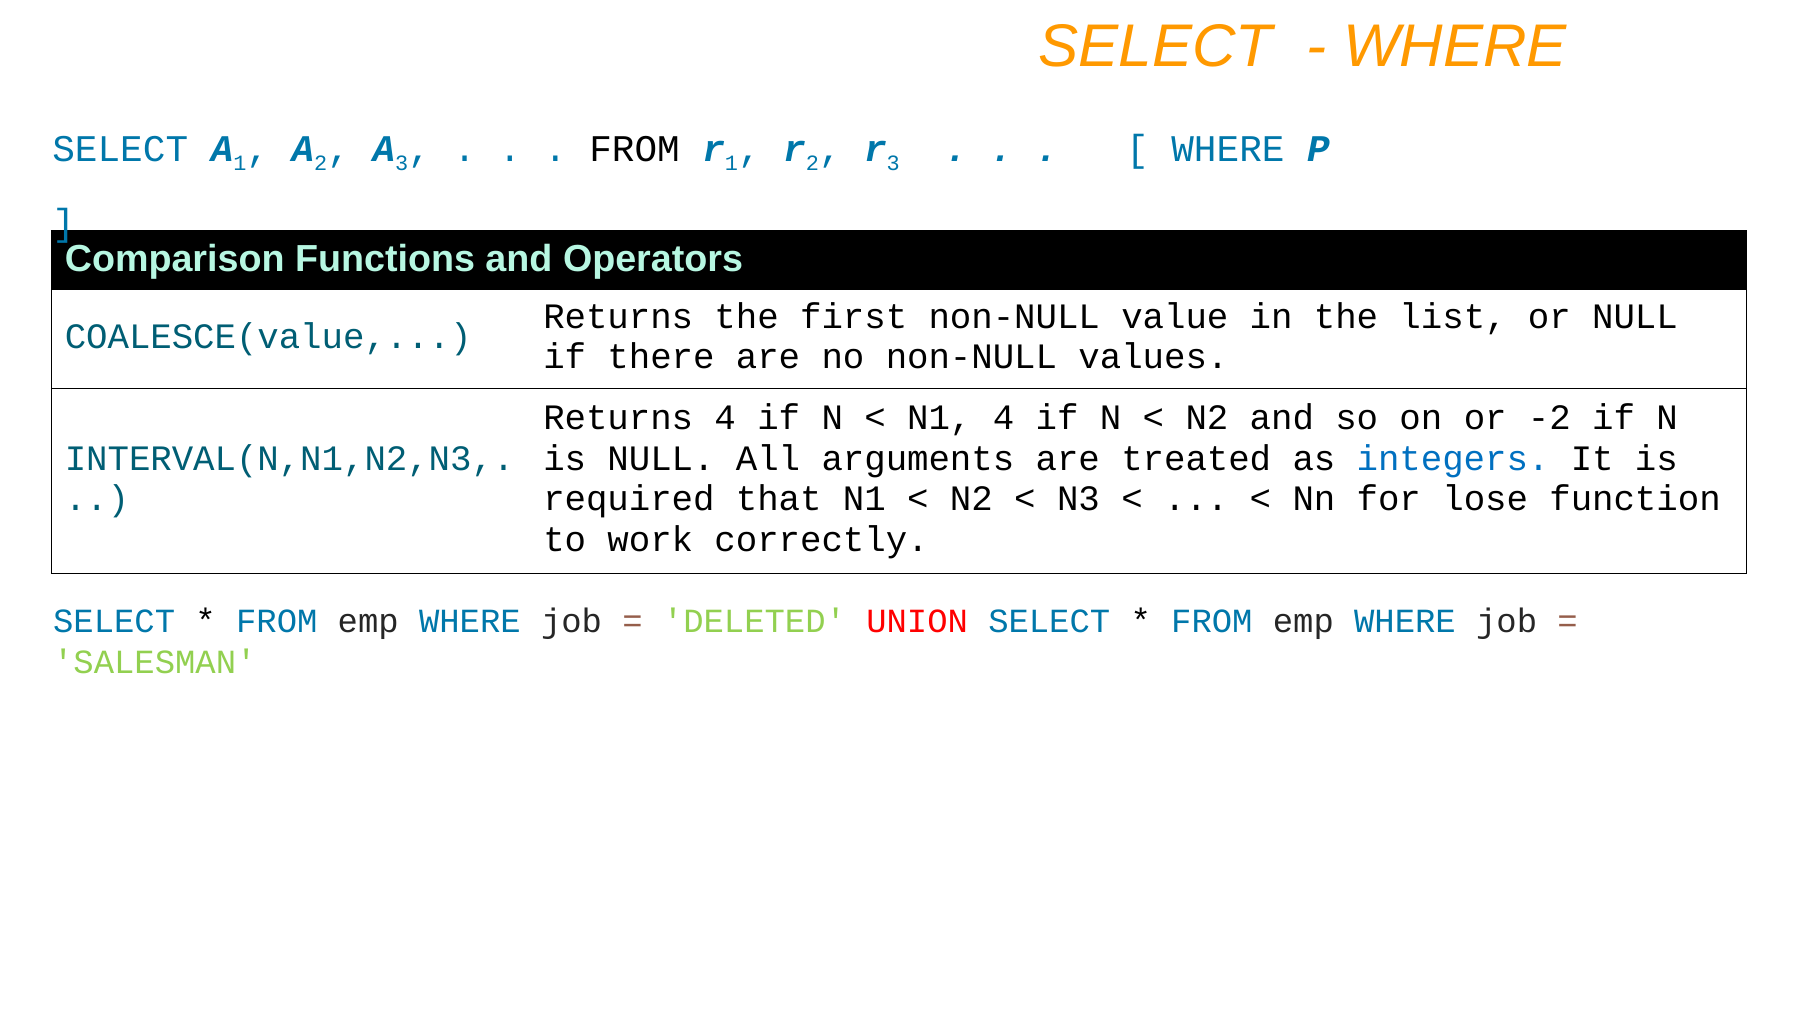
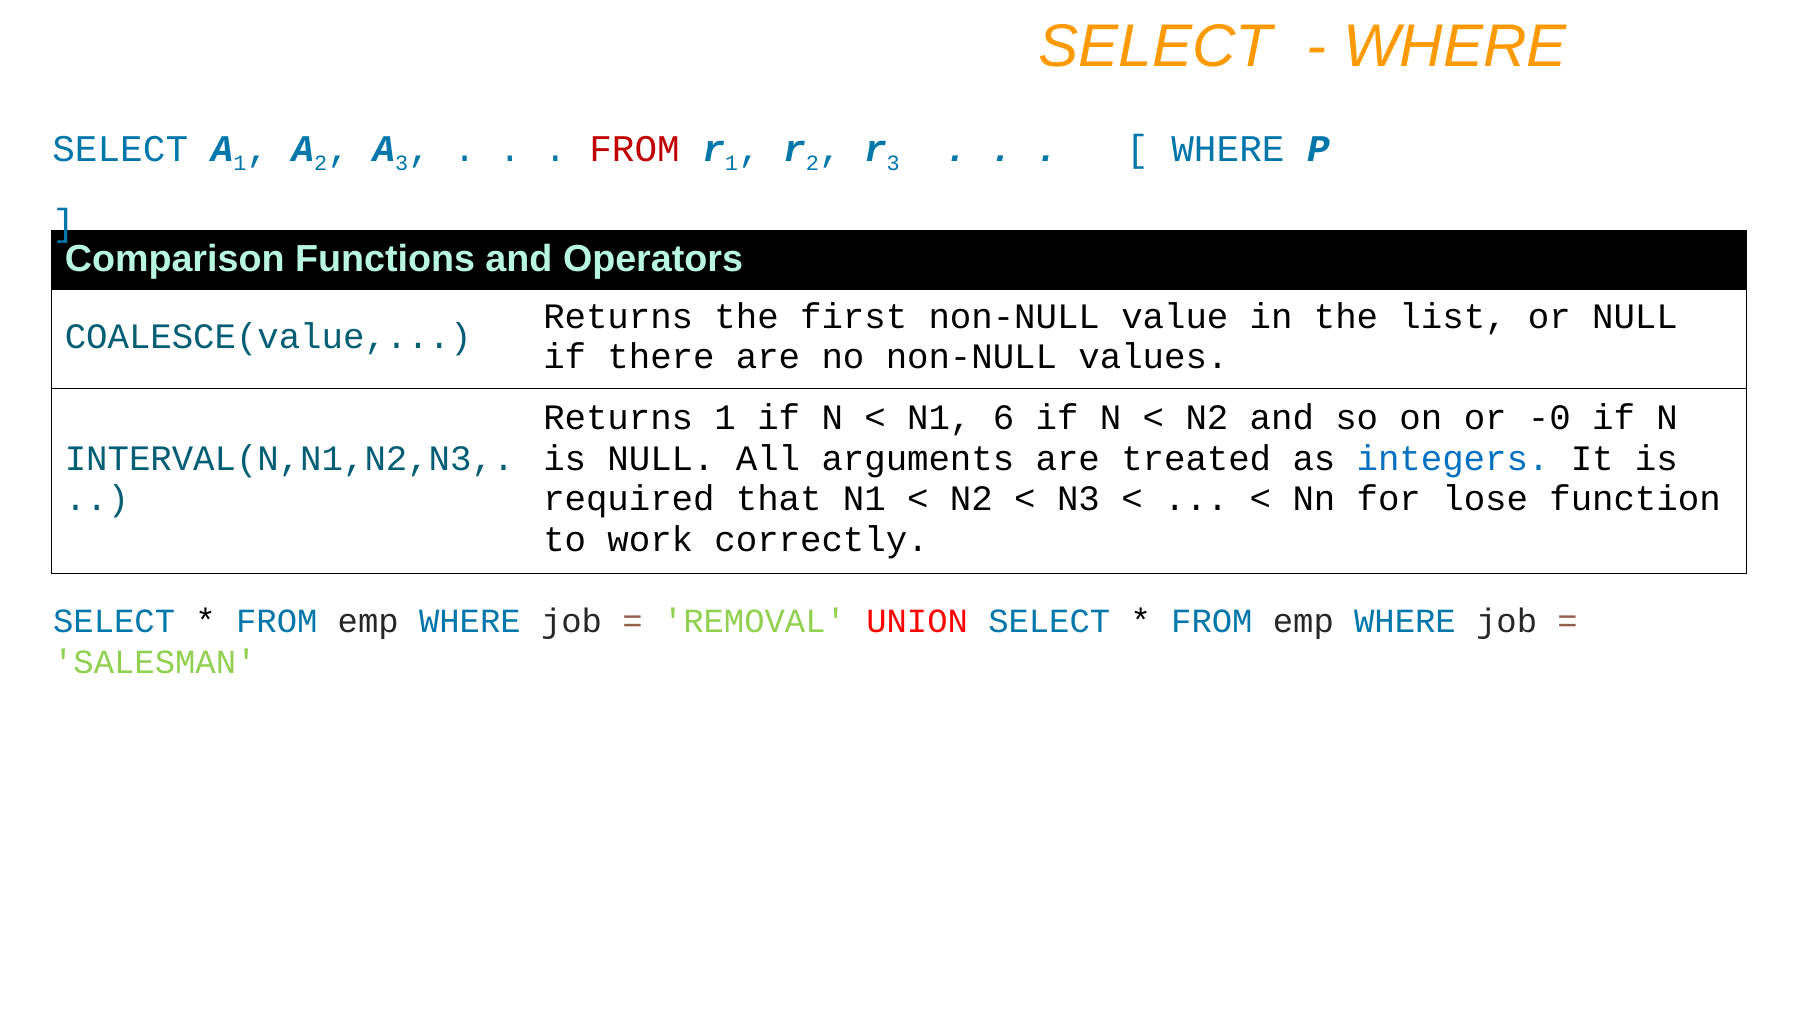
FROM at (635, 149) colour: black -> red
Returns 4: 4 -> 1
N1 4: 4 -> 6
-2: -2 -> -0
DELETED: DELETED -> REMOVAL
